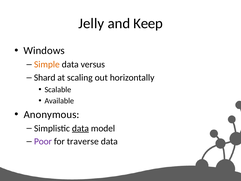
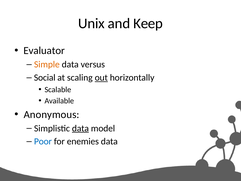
Jelly: Jelly -> Unix
Windows: Windows -> Evaluator
Shard: Shard -> Social
out underline: none -> present
Poor colour: purple -> blue
traverse: traverse -> enemies
